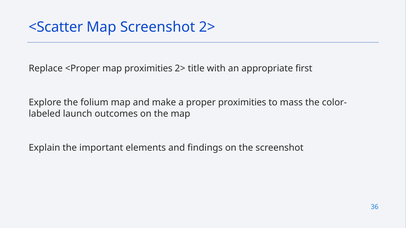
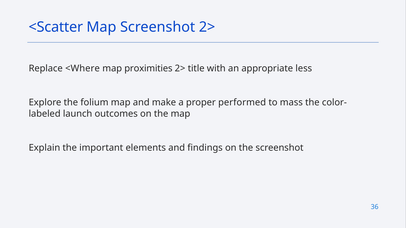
<Proper: <Proper -> <Where
first: first -> less
proper proximities: proximities -> performed
